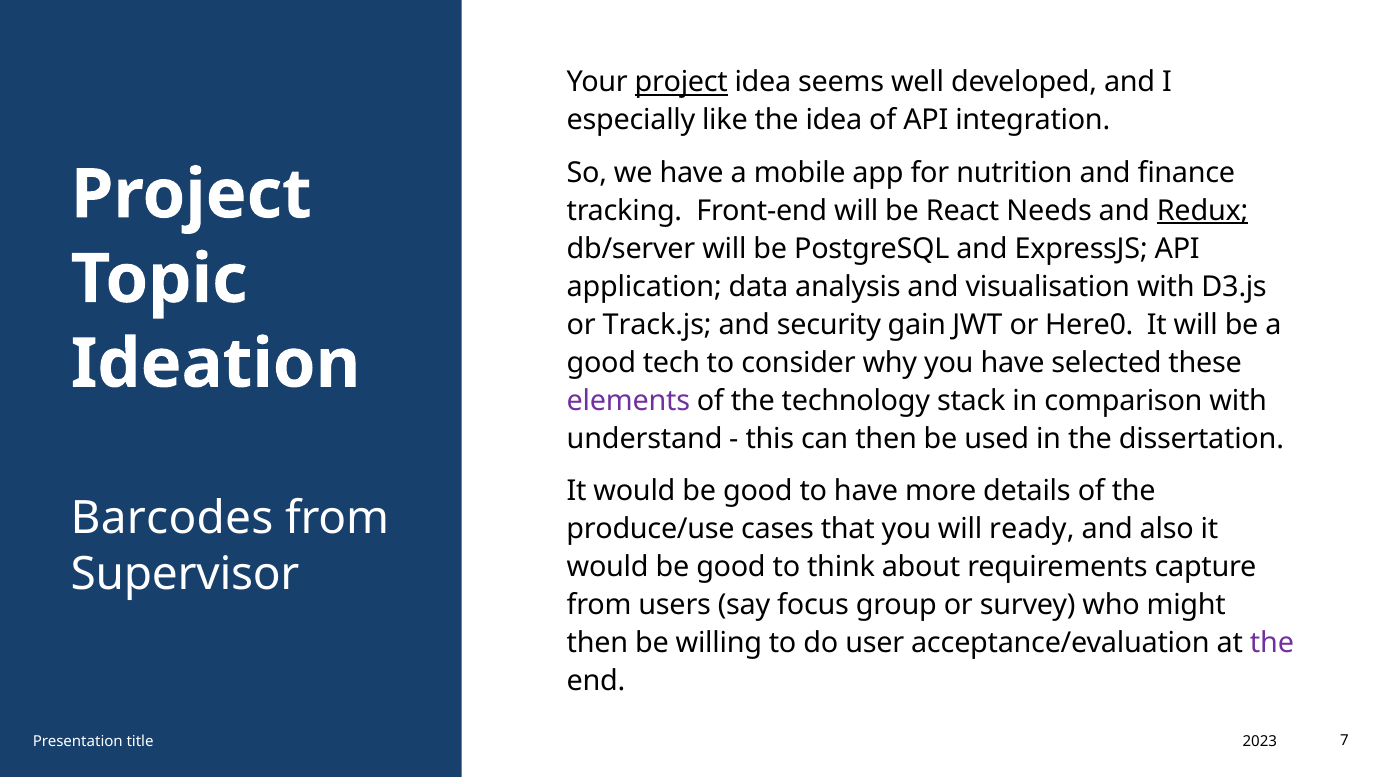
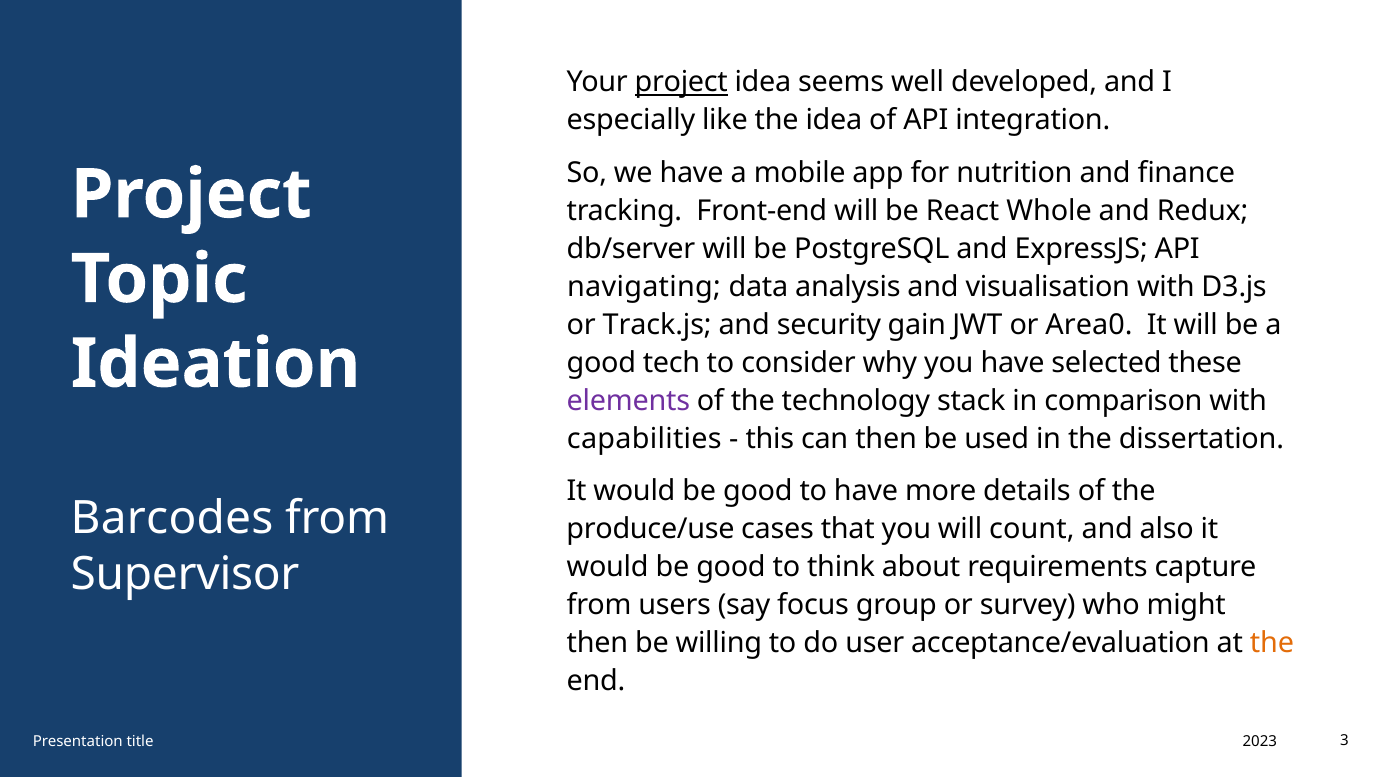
Needs: Needs -> Whole
Redux underline: present -> none
application: application -> navigating
Here0: Here0 -> Area0
understand: understand -> capabilities
ready: ready -> count
the at (1272, 643) colour: purple -> orange
7: 7 -> 3
